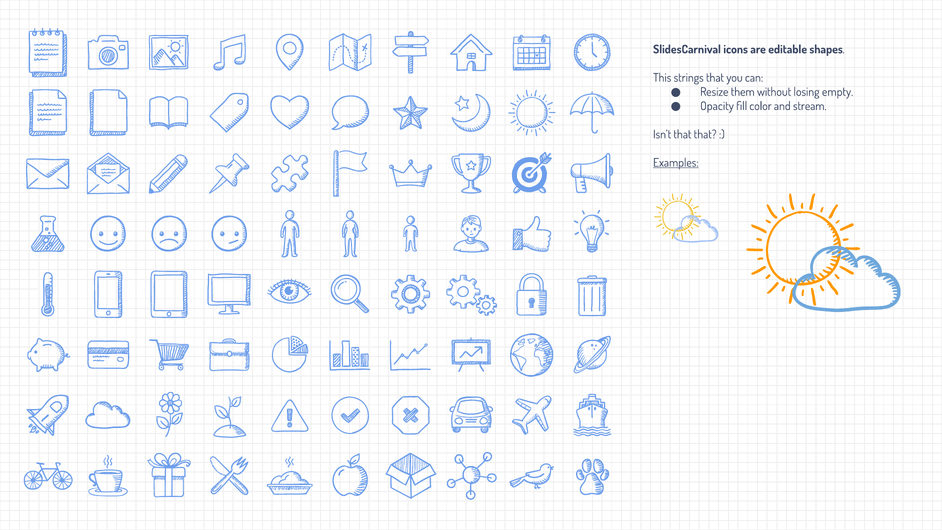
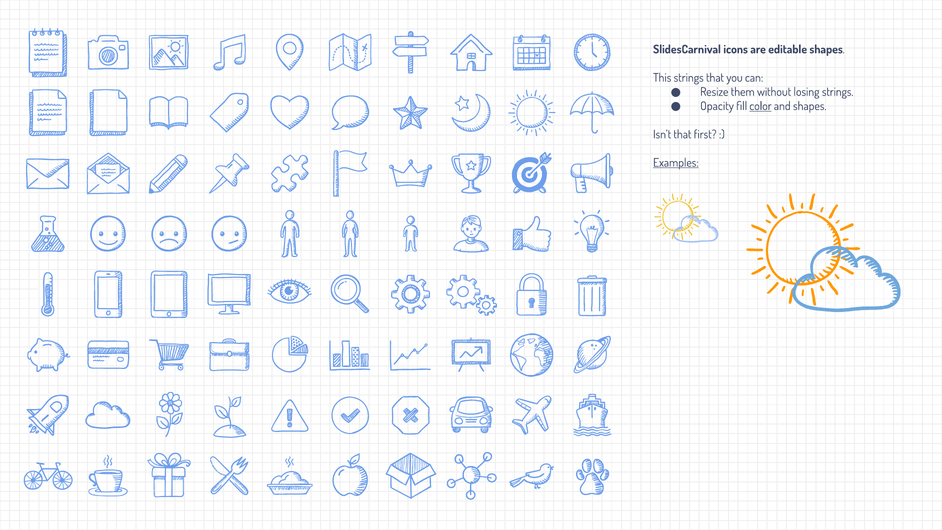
losing empty: empty -> strings
color underline: none -> present
and stream: stream -> shapes
that that: that -> first
